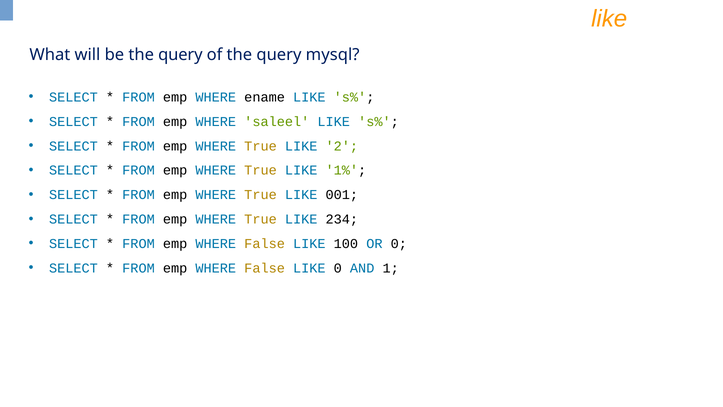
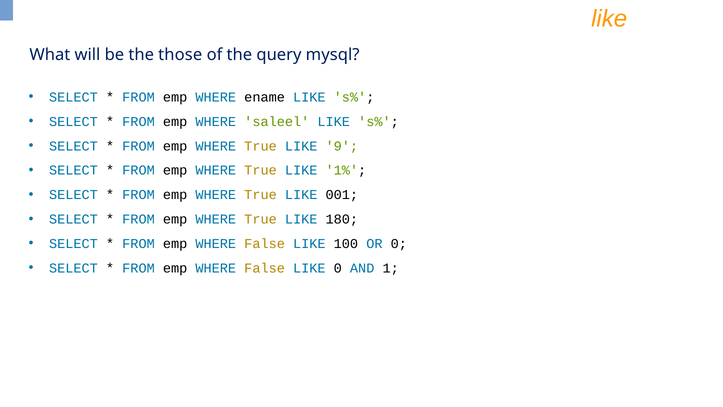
be the query: query -> those
2: 2 -> 9
234: 234 -> 180
